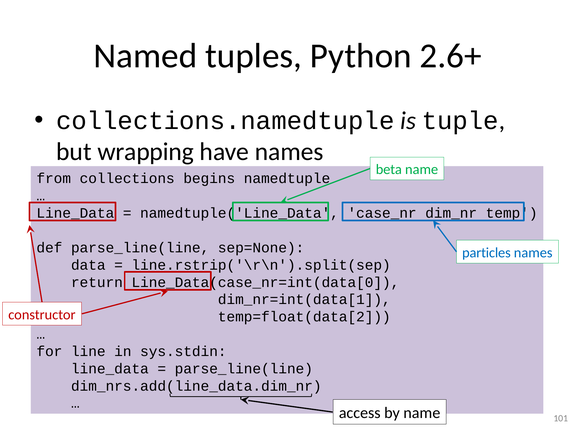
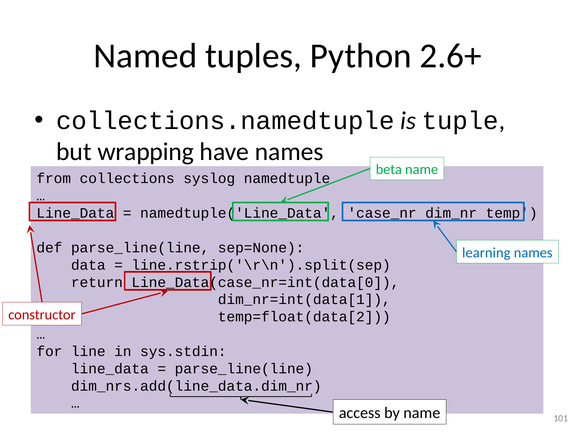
begins: begins -> syslog
particles: particles -> learning
